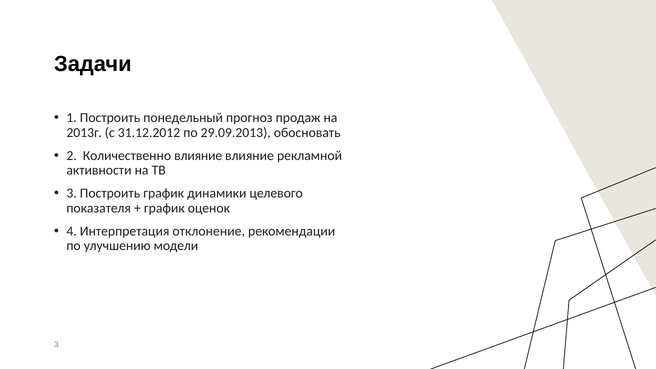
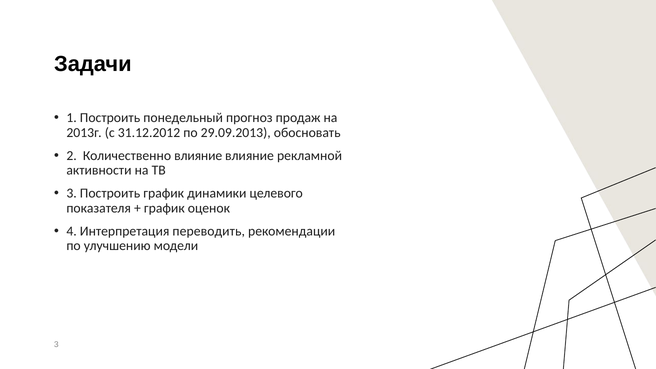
отклонение: отклонение -> переводить
